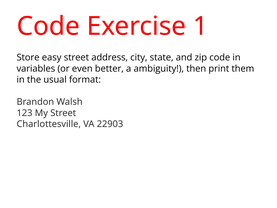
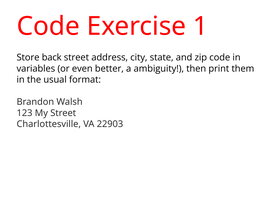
easy: easy -> back
